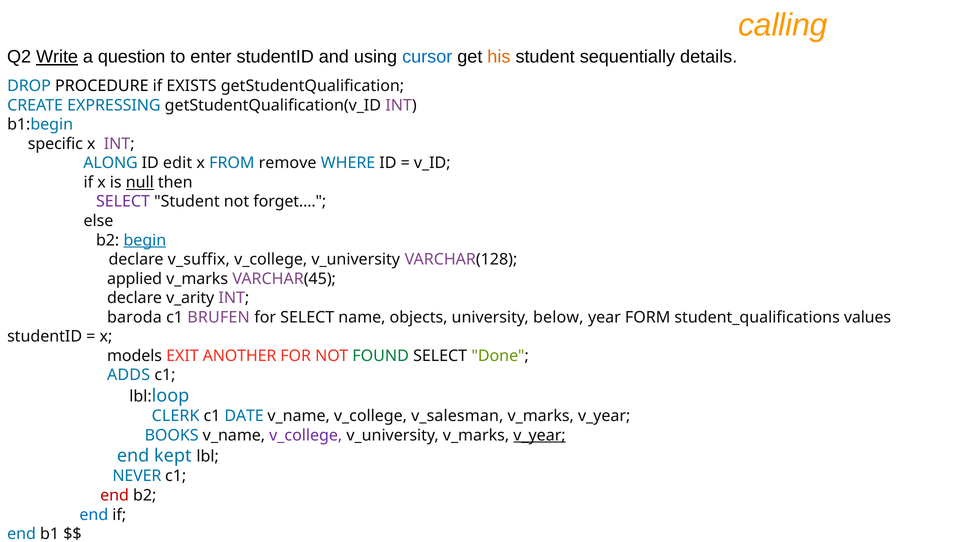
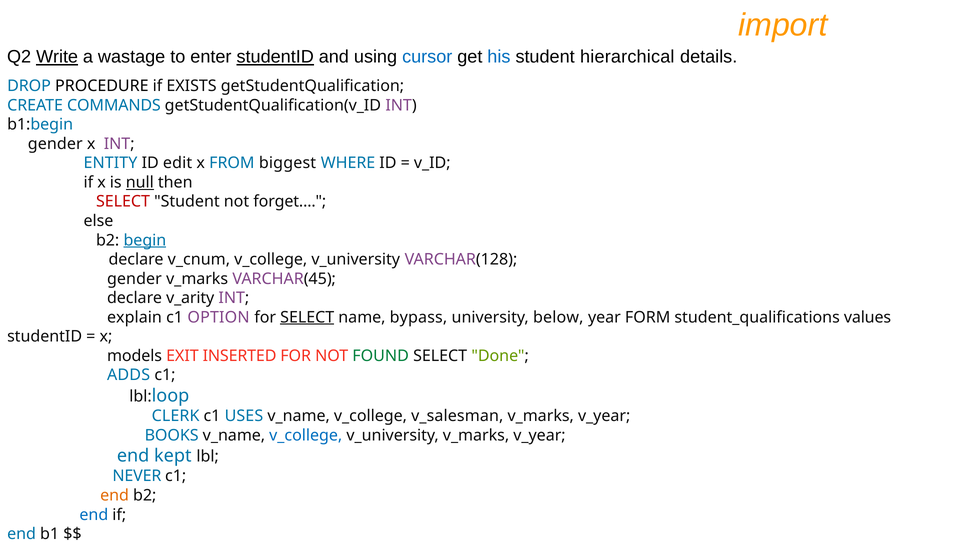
calling: calling -> import
question: question -> wastage
studentID at (275, 57) underline: none -> present
his colour: orange -> blue
sequentially: sequentially -> hierarchical
EXPRESSING: EXPRESSING -> COMMANDS
specific at (55, 144): specific -> gender
ALONG: ALONG -> ENTITY
remove: remove -> biggest
SELECT at (123, 202) colour: purple -> red
v_suffix: v_suffix -> v_cnum
applied at (135, 279): applied -> gender
baroda: baroda -> explain
BRUFEN: BRUFEN -> OPTION
SELECT at (307, 317) underline: none -> present
objects: objects -> bypass
ANOTHER: ANOTHER -> INSERTED
DATE: DATE -> USES
v_college at (306, 435) colour: purple -> blue
v_year at (539, 435) underline: present -> none
end at (115, 496) colour: red -> orange
